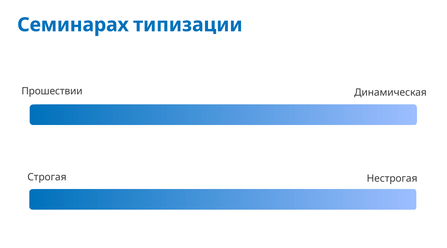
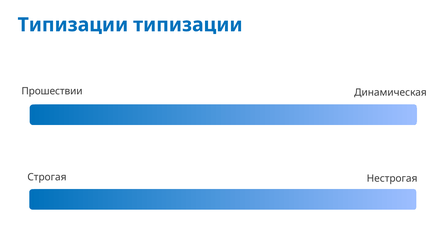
Семинарах at (73, 25): Семинарах -> Типизации
